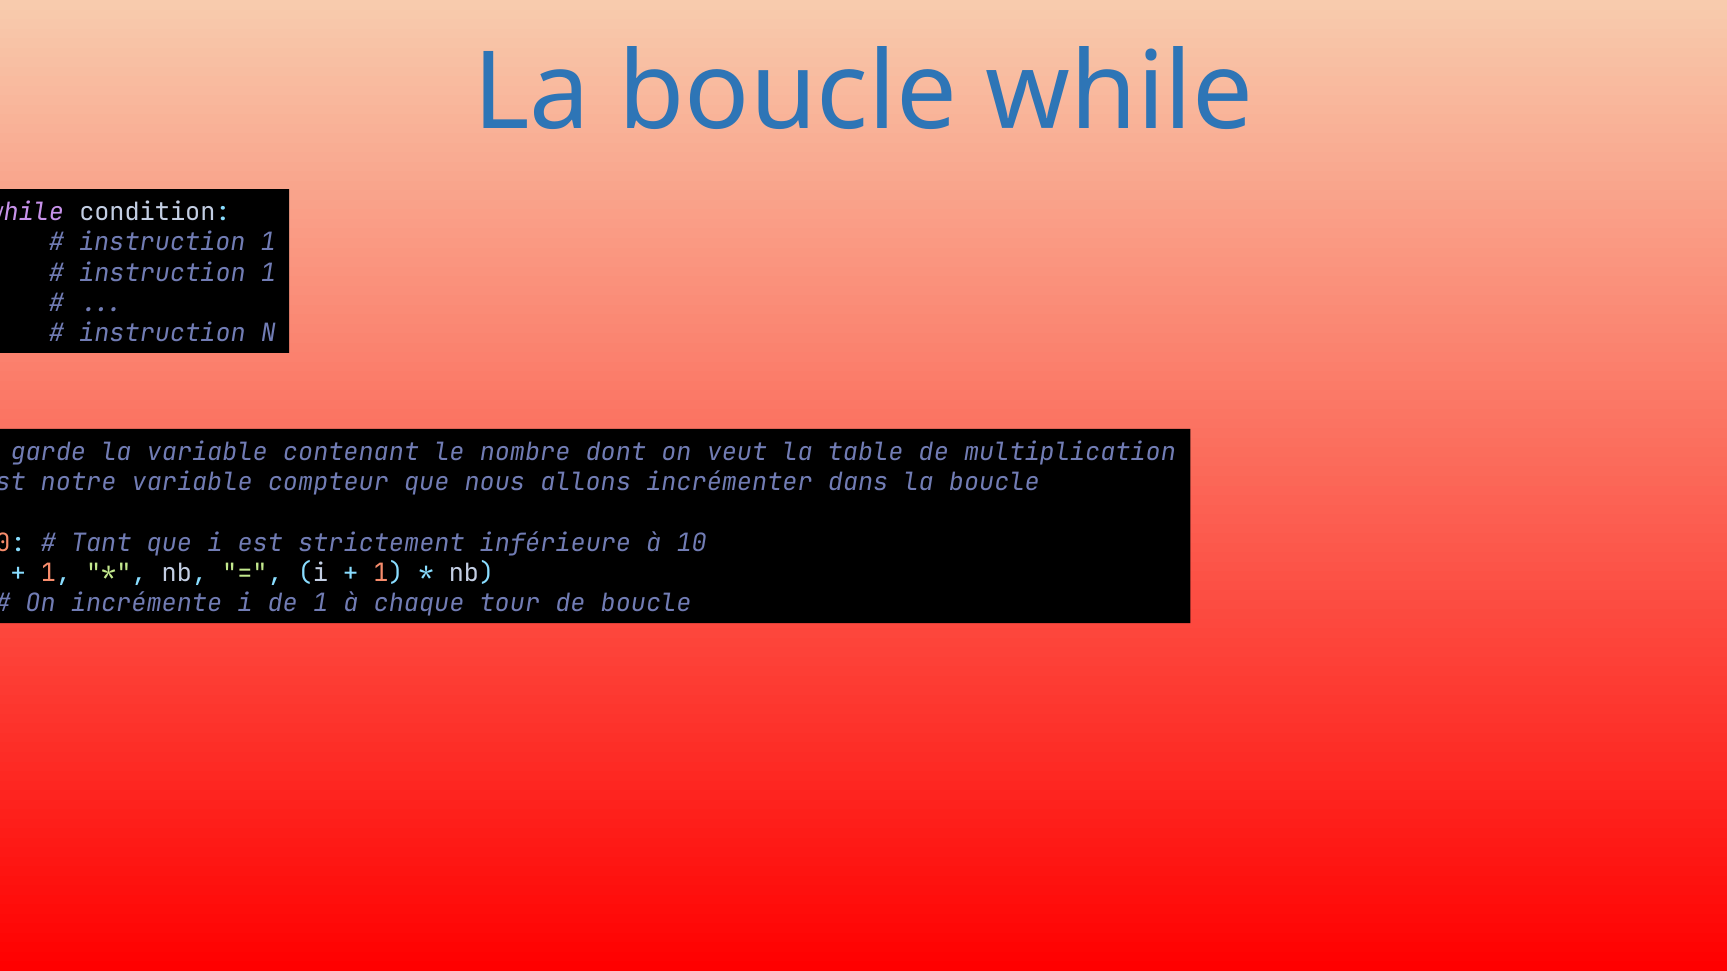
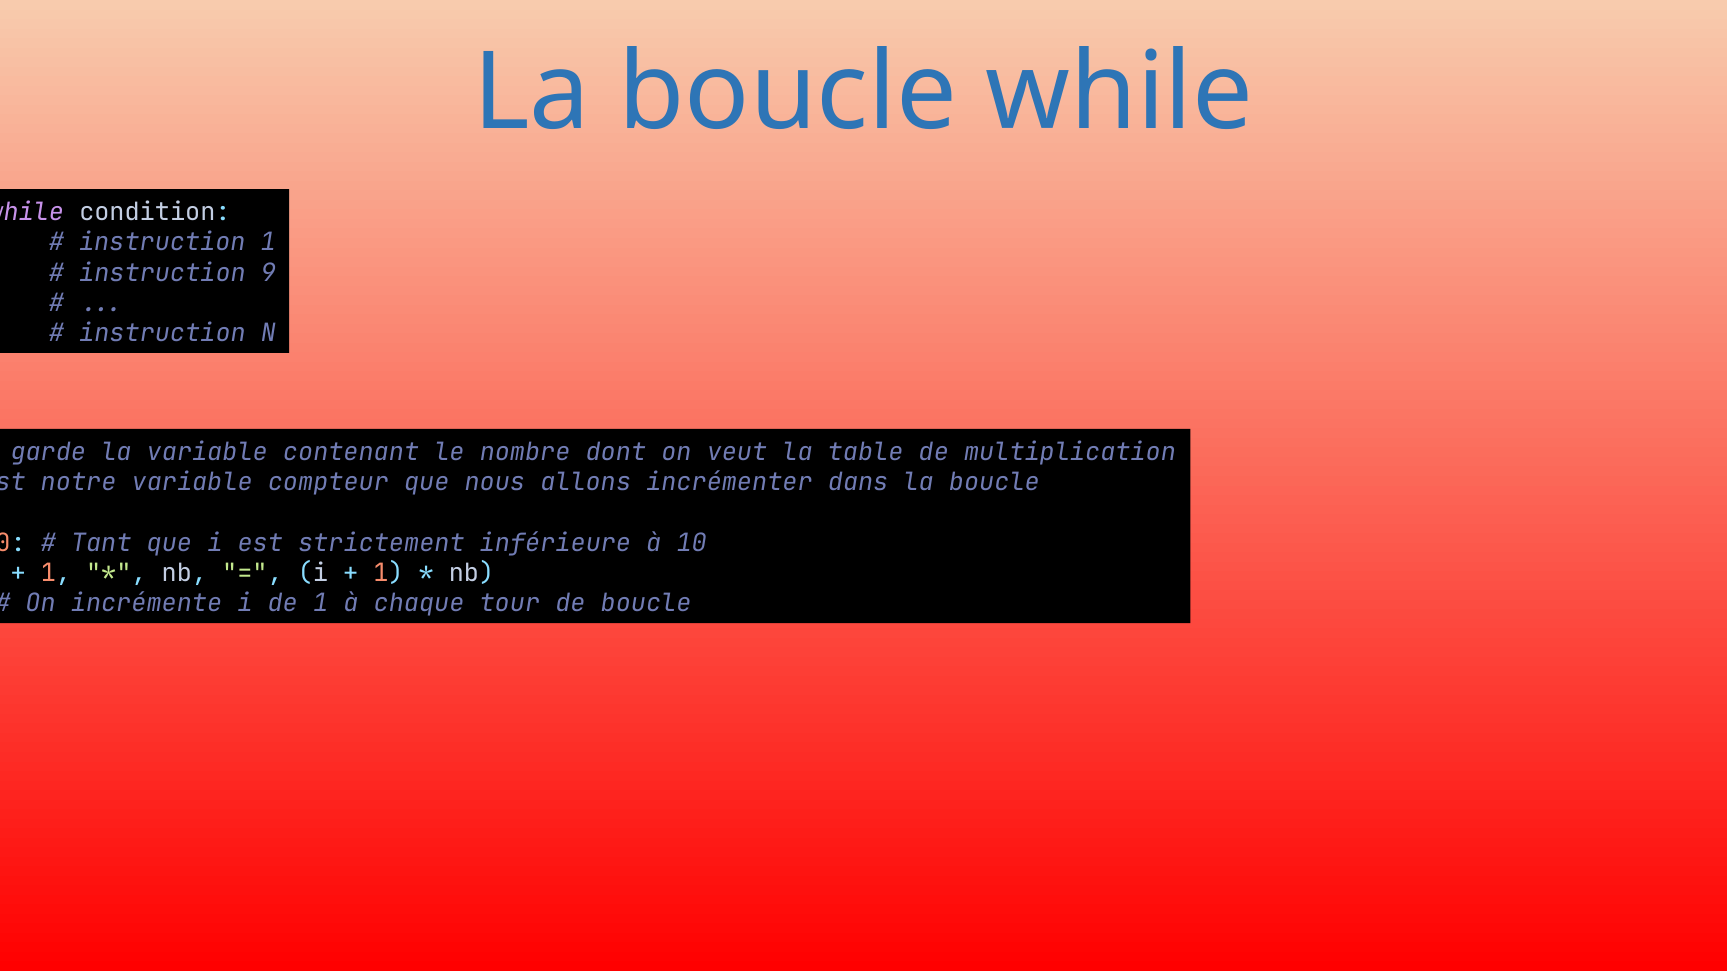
1 at (268, 273): 1 -> 9
